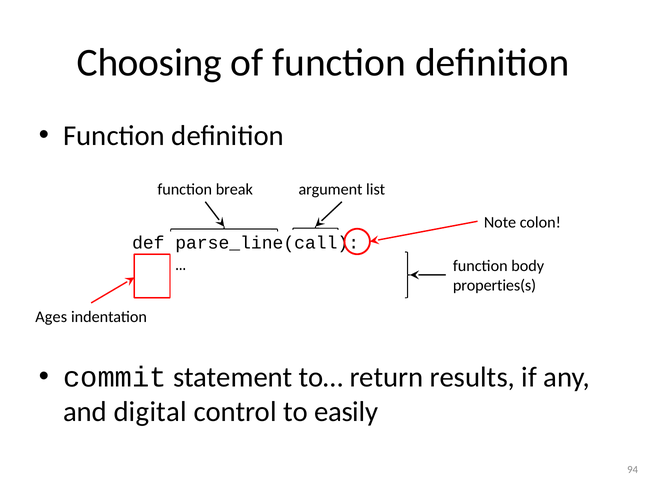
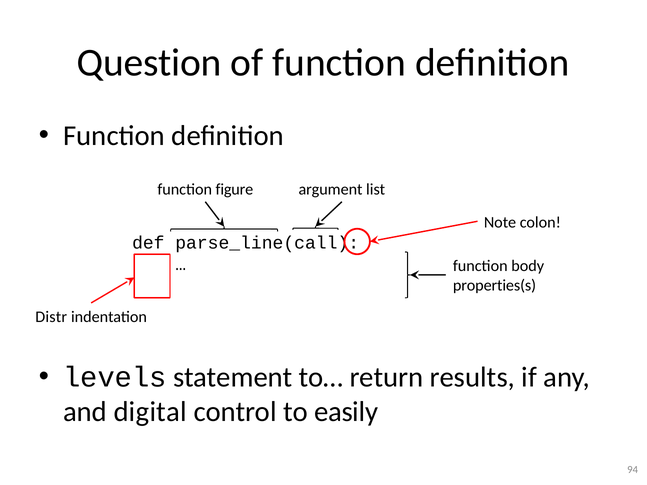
Choosing: Choosing -> Question
break: break -> figure
Ages: Ages -> Distr
commit: commit -> levels
